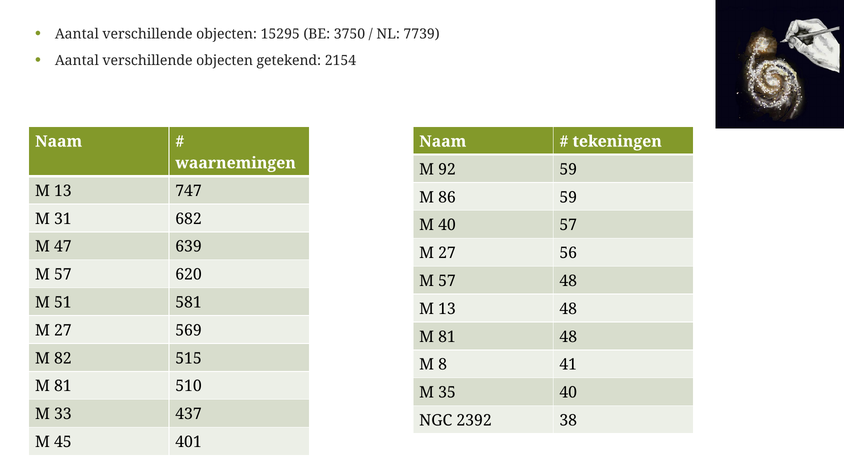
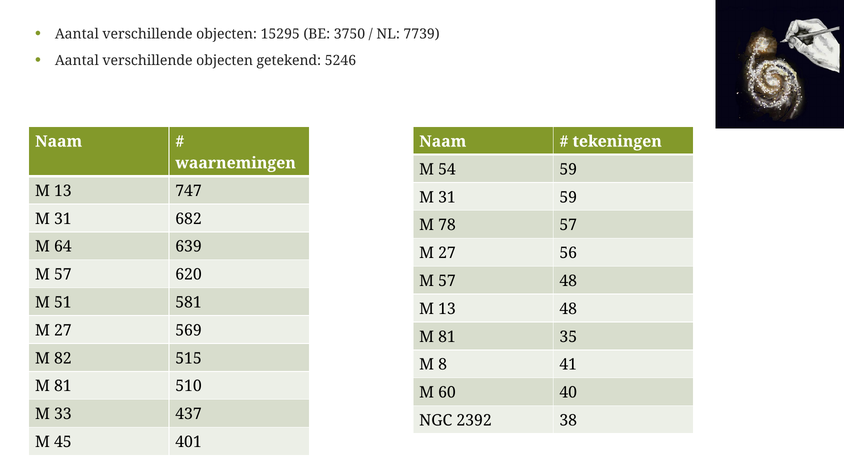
2154: 2154 -> 5246
92: 92 -> 54
86 at (447, 197): 86 -> 31
M 40: 40 -> 78
47: 47 -> 64
81 48: 48 -> 35
35: 35 -> 60
